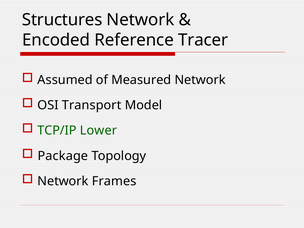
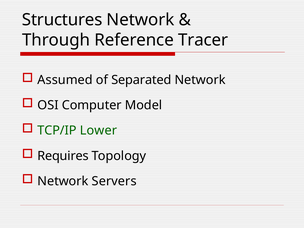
Encoded: Encoded -> Through
Measured: Measured -> Separated
Transport: Transport -> Computer
Package: Package -> Requires
Frames: Frames -> Servers
